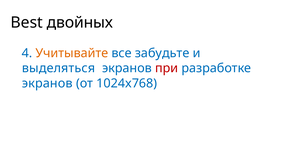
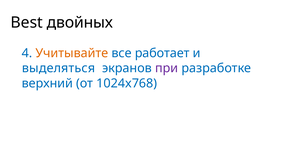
забудьте: забудьте -> работает
при colour: red -> purple
экранов at (47, 83): экранов -> верхний
